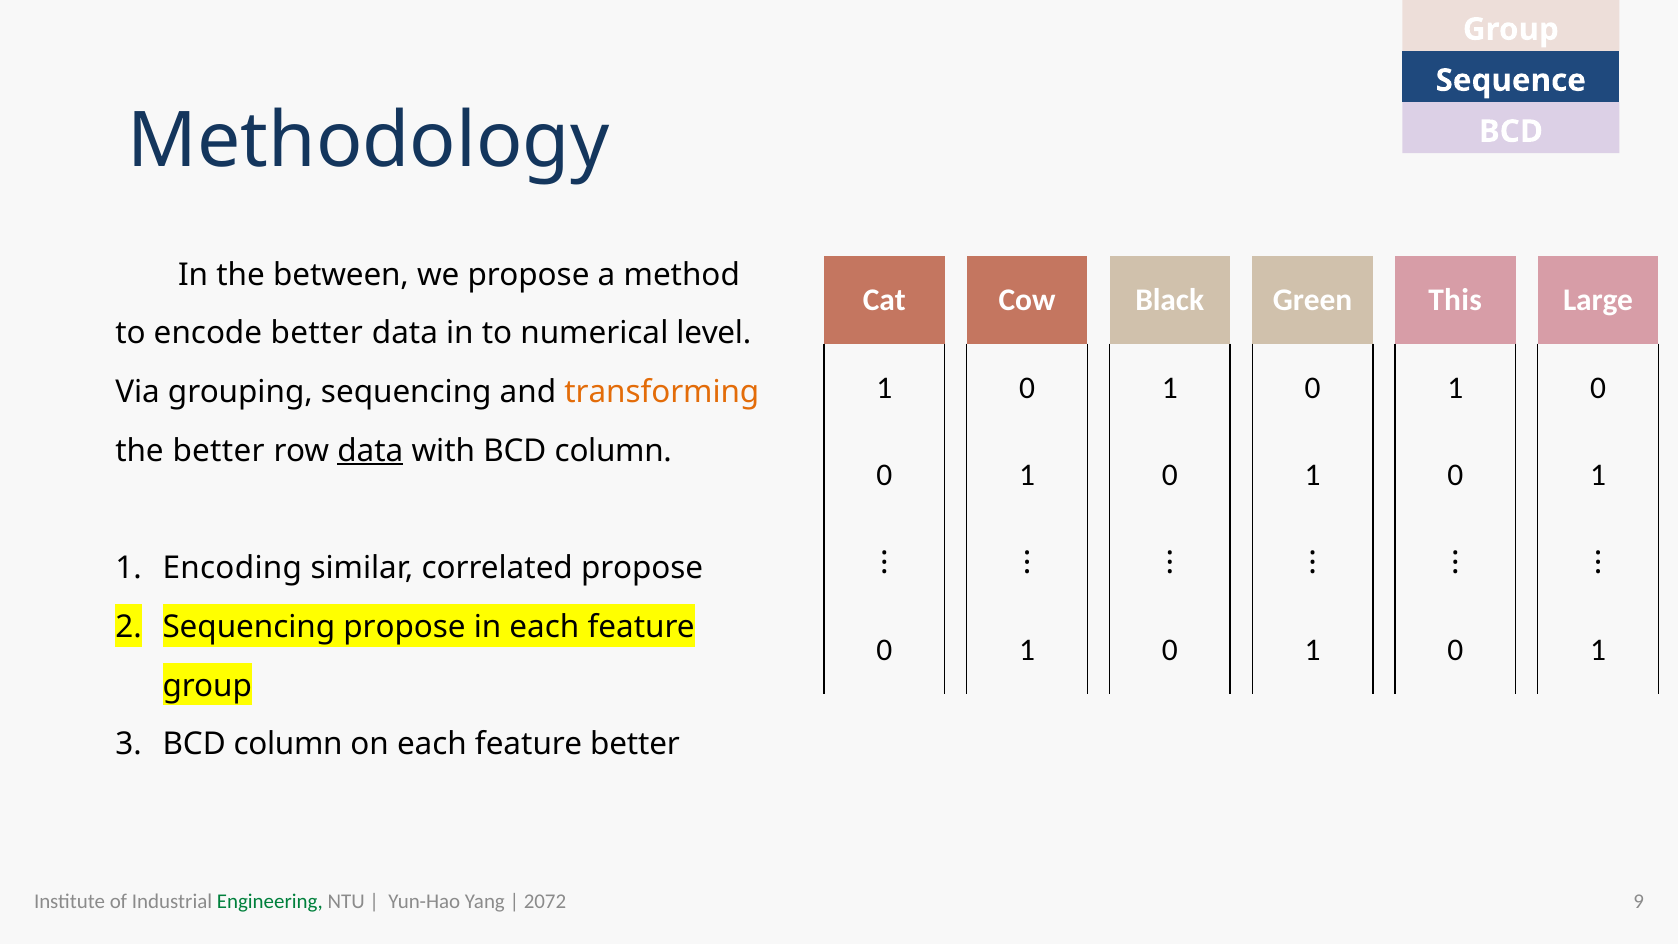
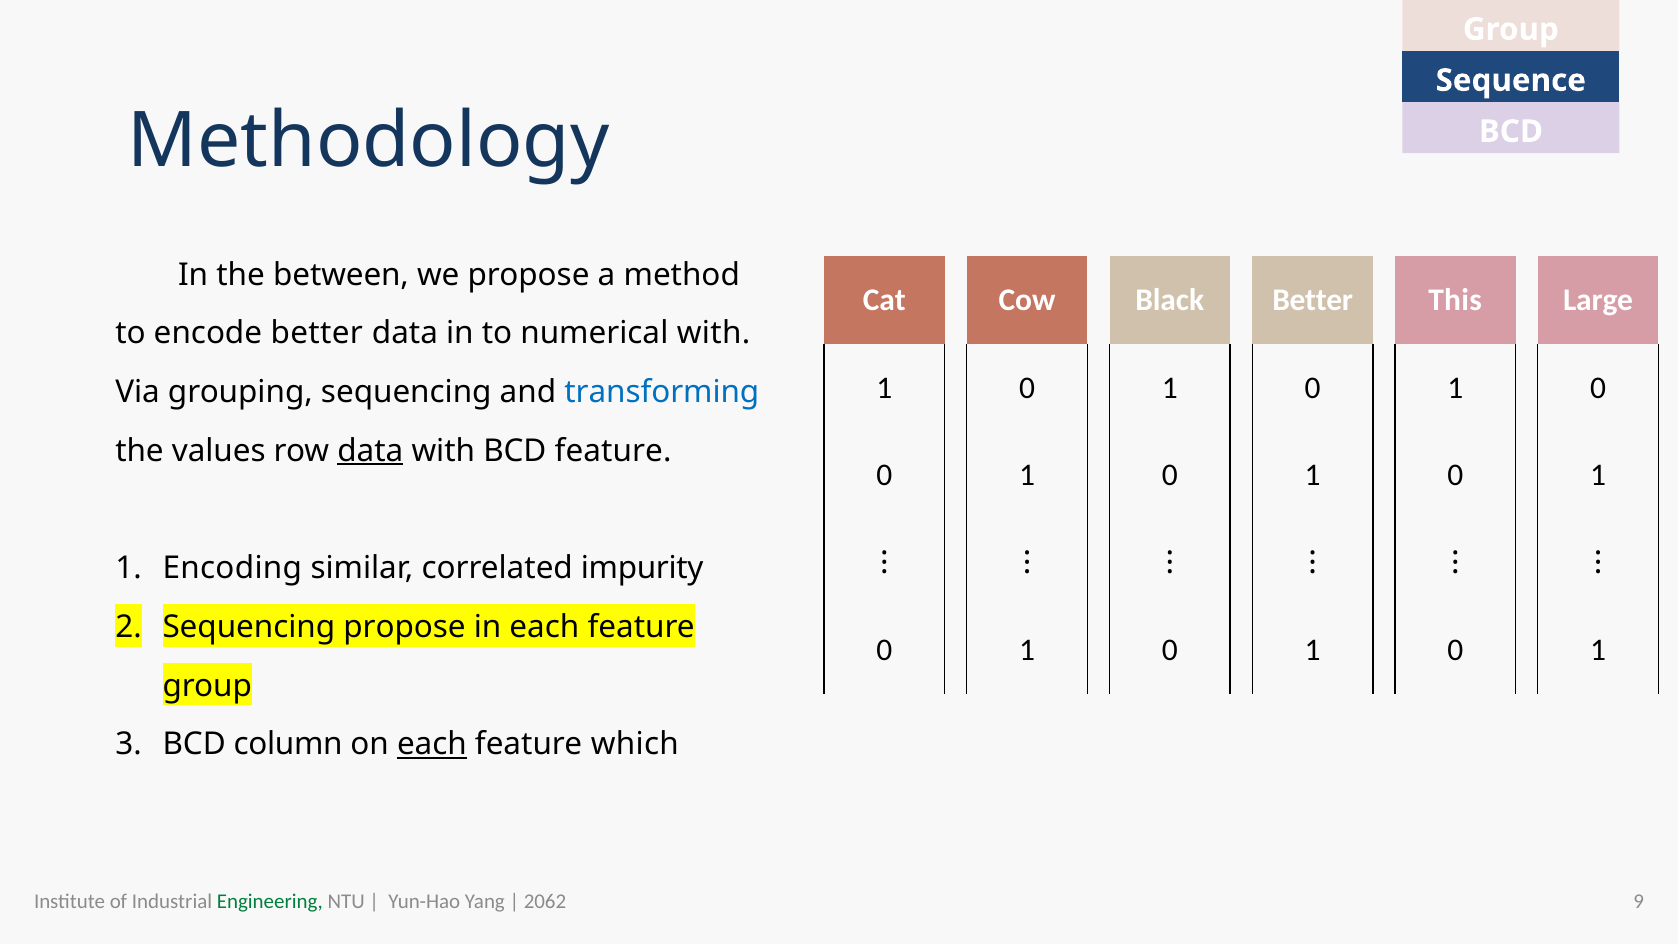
Green at (1313, 300): Green -> Better
numerical level: level -> with
transforming colour: orange -> blue
the better: better -> values
with BCD column: column -> feature
correlated propose: propose -> impurity
each at (432, 744) underline: none -> present
feature better: better -> which
2072: 2072 -> 2062
